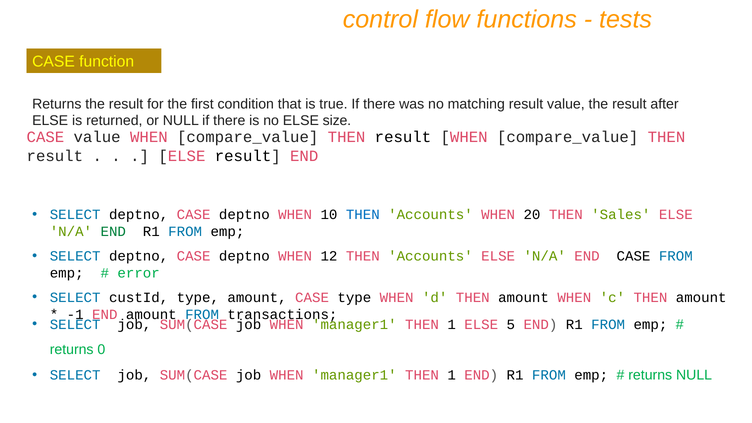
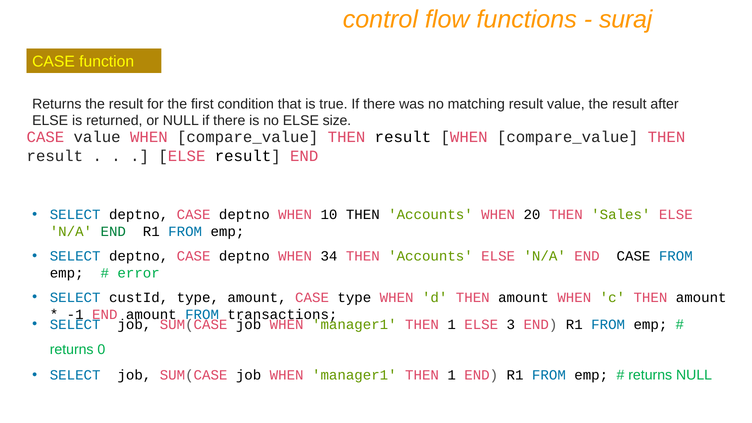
tests: tests -> suraj
THEN at (363, 215) colour: blue -> black
12: 12 -> 34
5: 5 -> 3
